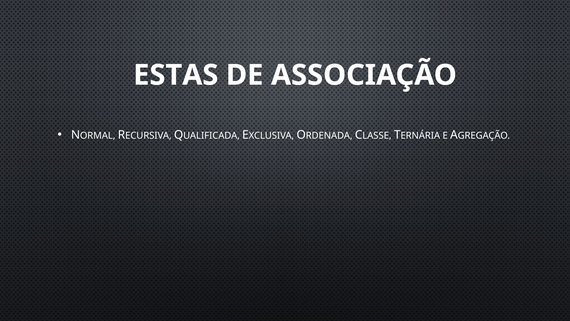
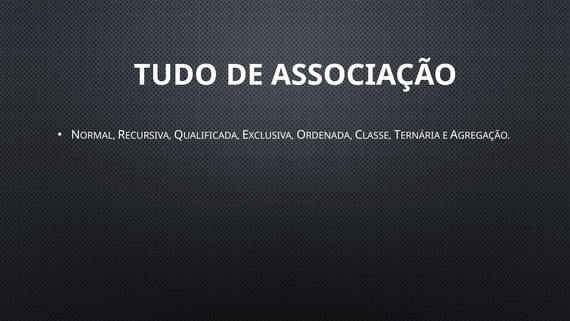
ESTAS: ESTAS -> TUDO
